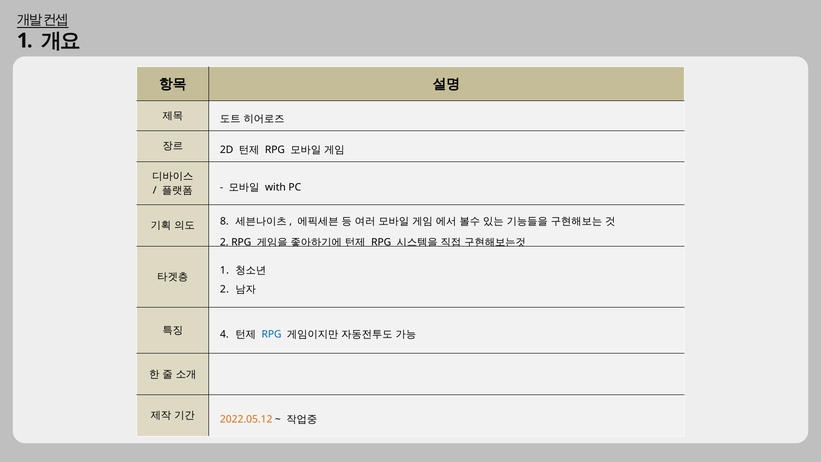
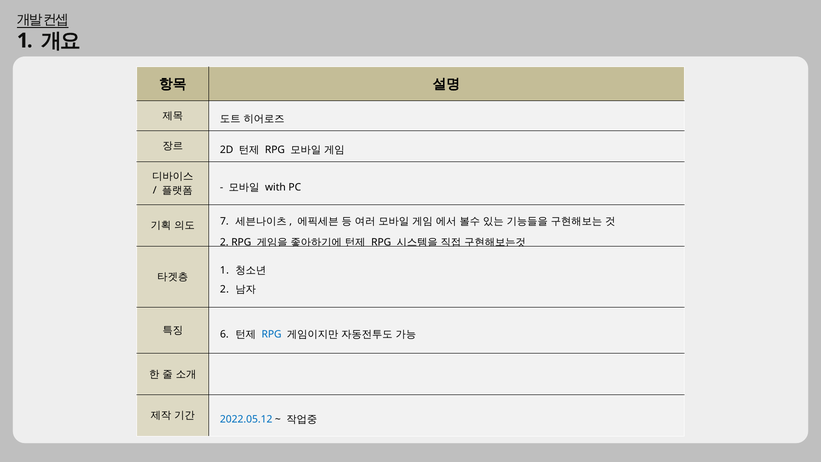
8: 8 -> 7
4: 4 -> 6
2022.05.12 colour: orange -> blue
